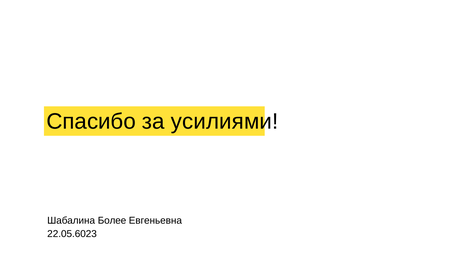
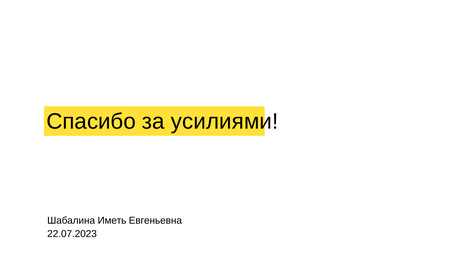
Более: Более -> Иметь
22.05.6023: 22.05.6023 -> 22.07.2023
